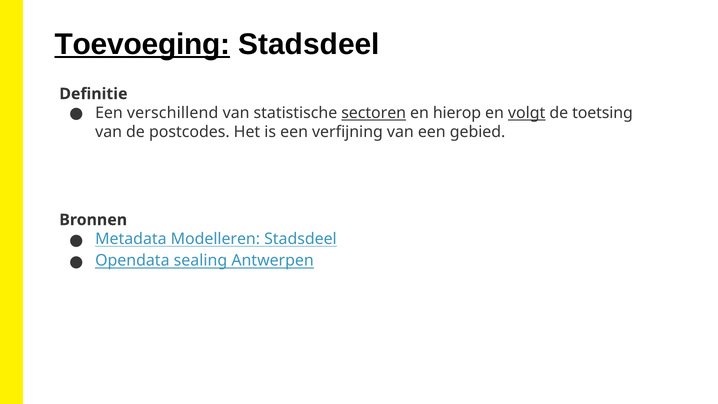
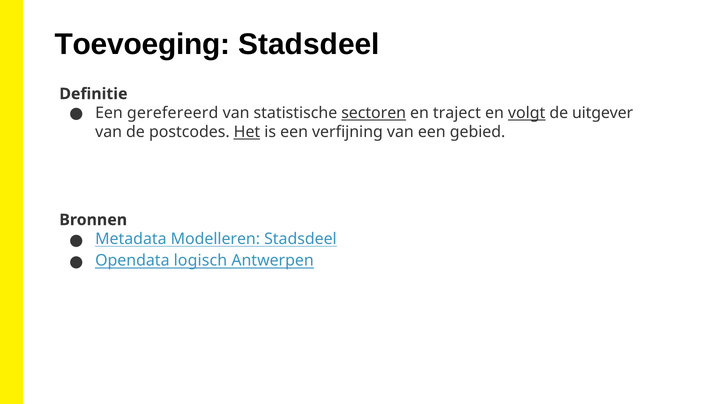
Toevoeging underline: present -> none
verschillend: verschillend -> gerefereerd
hierop: hierop -> traject
toetsing: toetsing -> uitgever
Het underline: none -> present
sealing: sealing -> logisch
